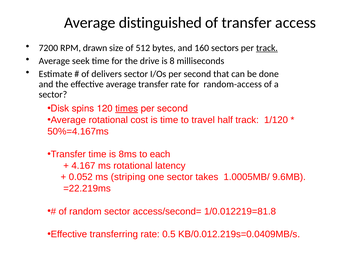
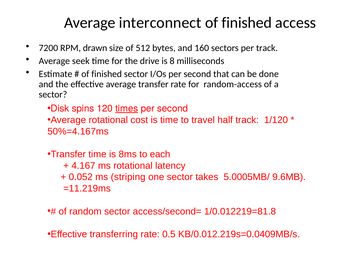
distinguished: distinguished -> interconnect
transfer at (247, 23): transfer -> finished
track at (267, 48) underline: present -> none
delivers at (107, 74): delivers -> finished
1.0005MB/: 1.0005MB/ -> 5.0005MB/
=22.219ms: =22.219ms -> =11.219ms
